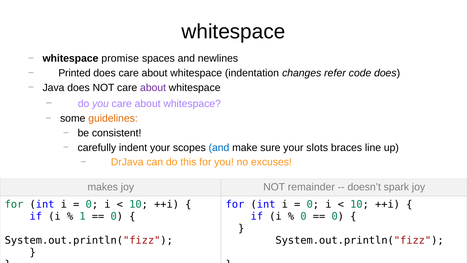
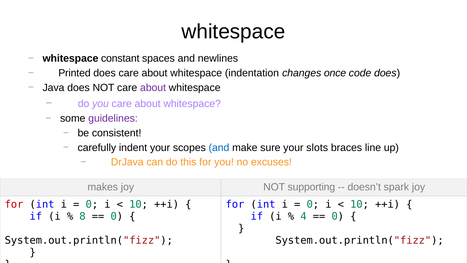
promise: promise -> constant
refer: refer -> once
guidelines colour: orange -> purple
remainder: remainder -> supporting
for at (14, 204) colour: green -> red
1: 1 -> 8
0 at (303, 216): 0 -> 4
